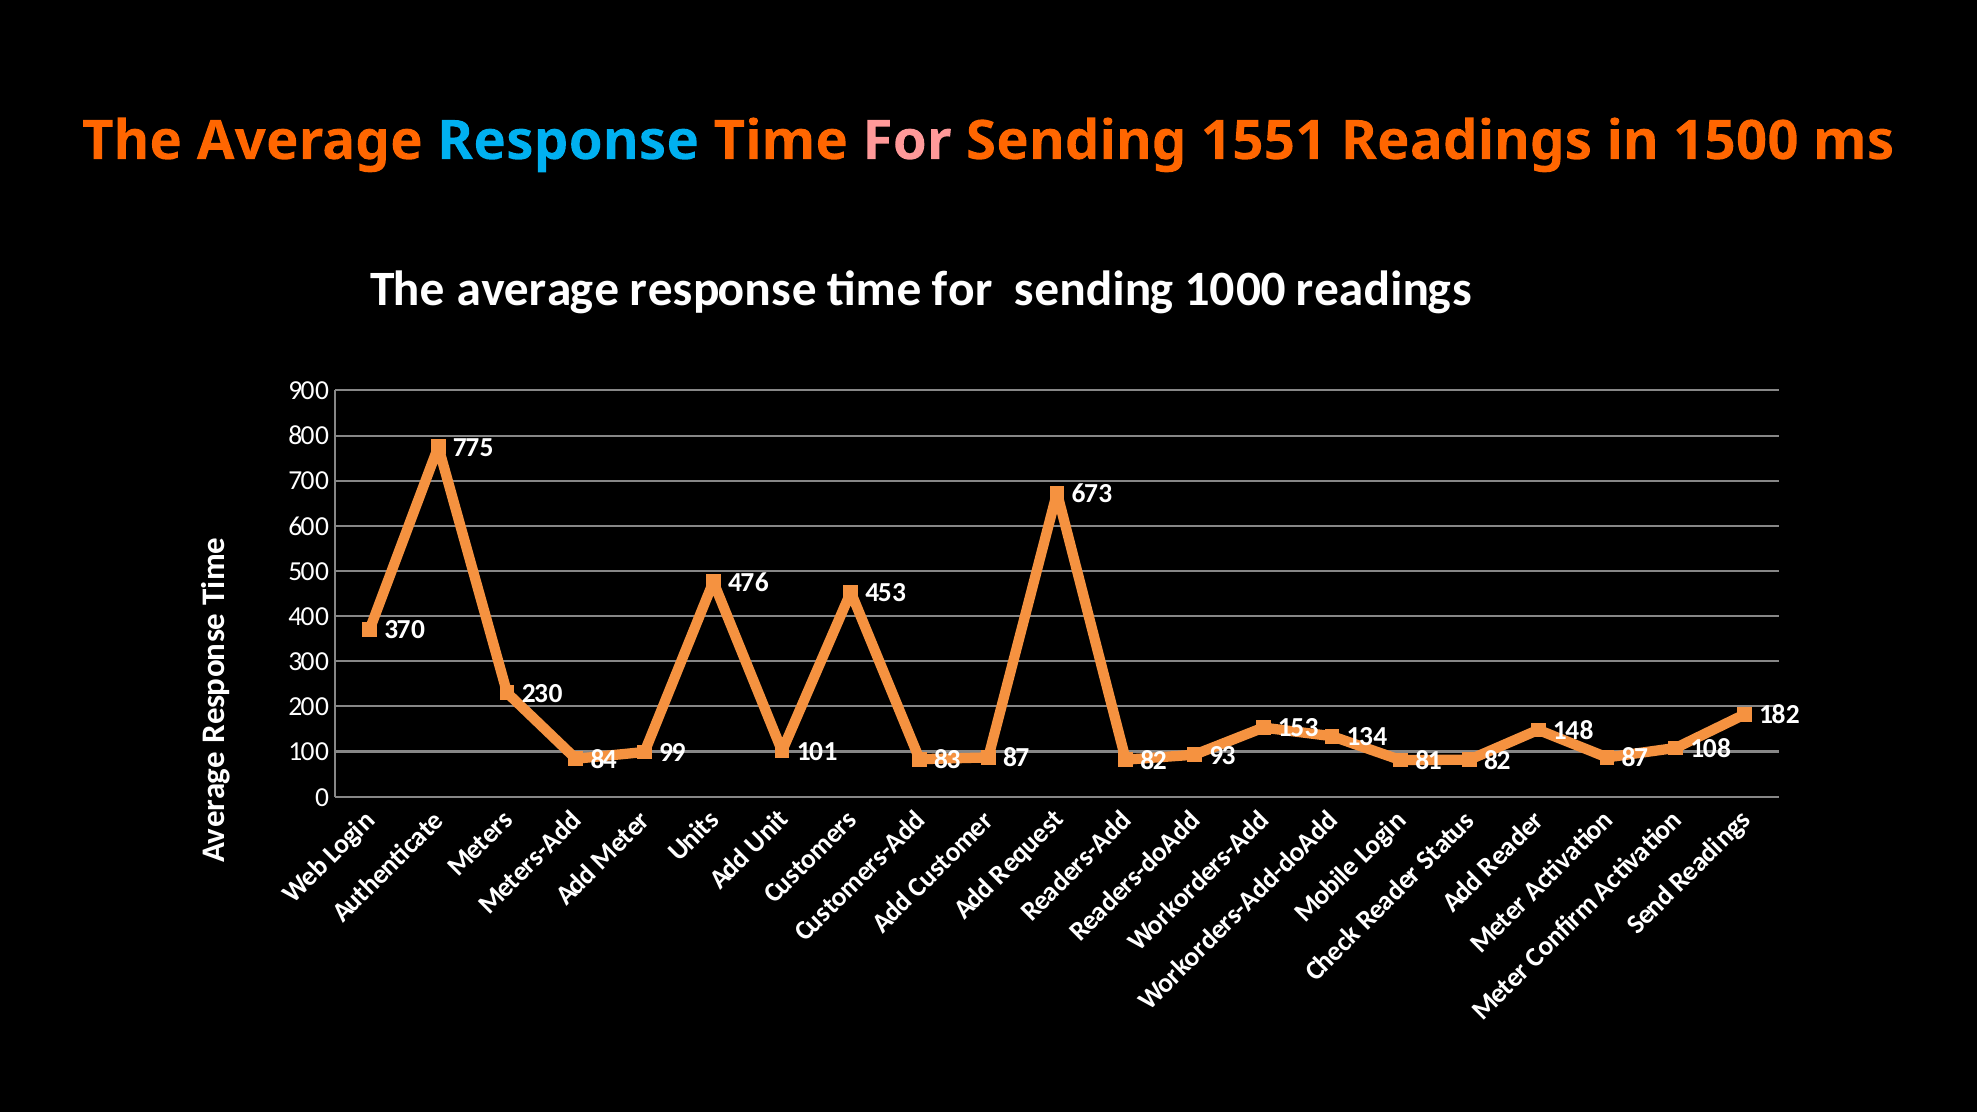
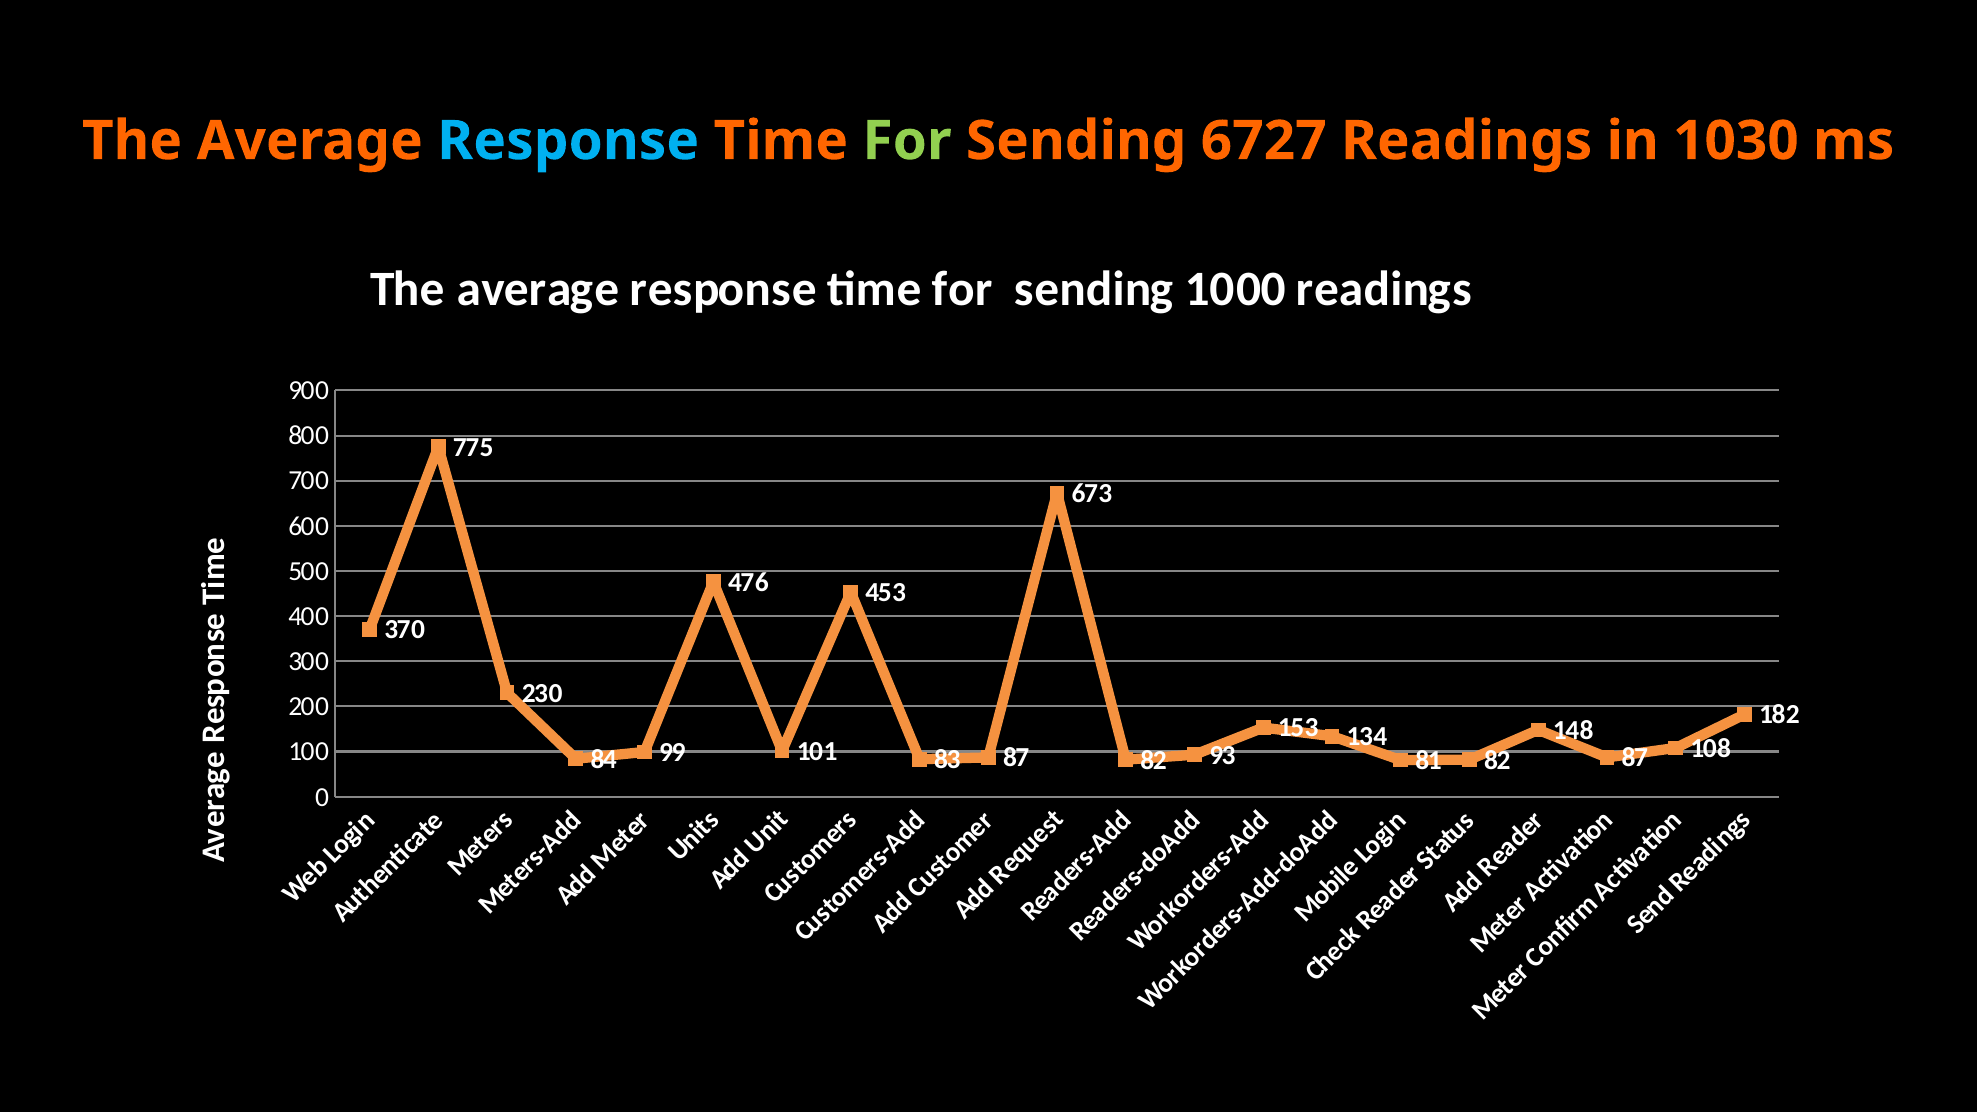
For at (907, 141) colour: pink -> light green
1551: 1551 -> 6727
1500: 1500 -> 1030
